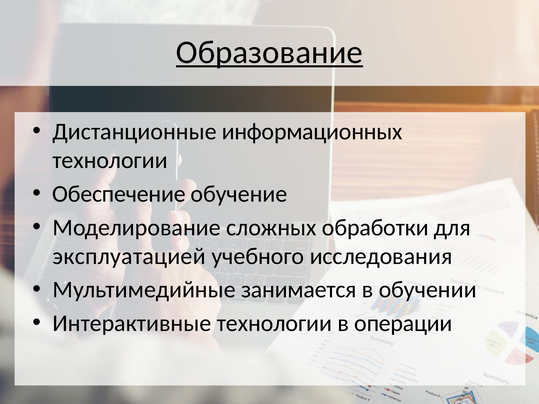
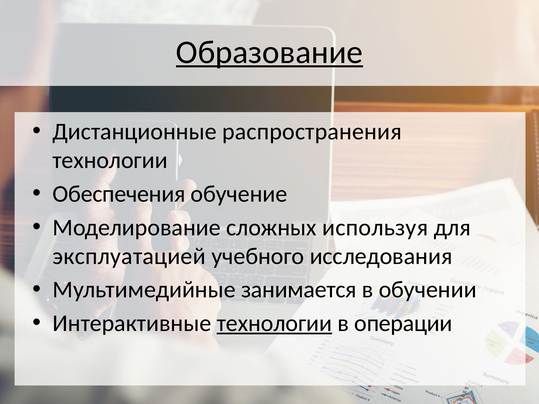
информационных: информационных -> распространения
Обеспечение: Обеспечение -> Обеспечения
обработки: обработки -> используя
технологии at (274, 323) underline: none -> present
